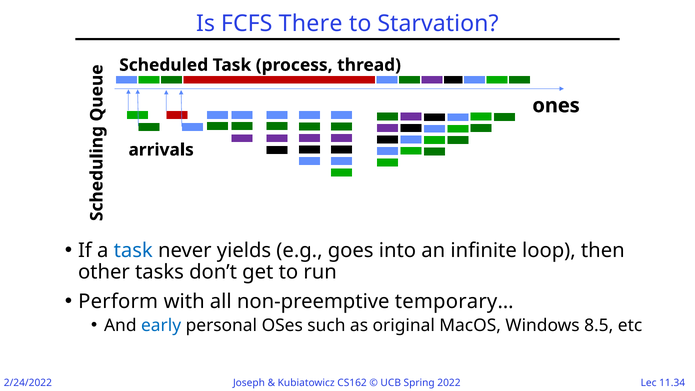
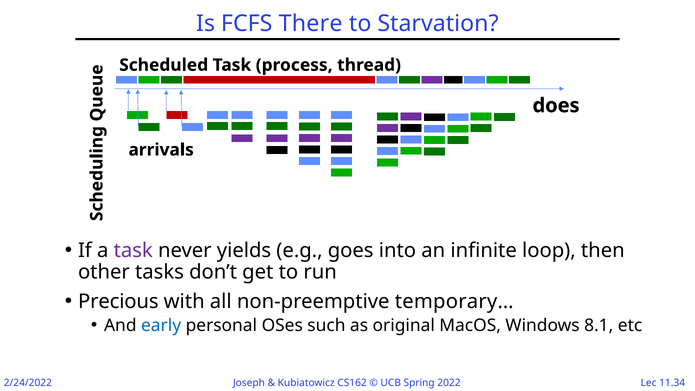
ones: ones -> does
task at (133, 250) colour: blue -> purple
Perform: Perform -> Precious
8.5: 8.5 -> 8.1
